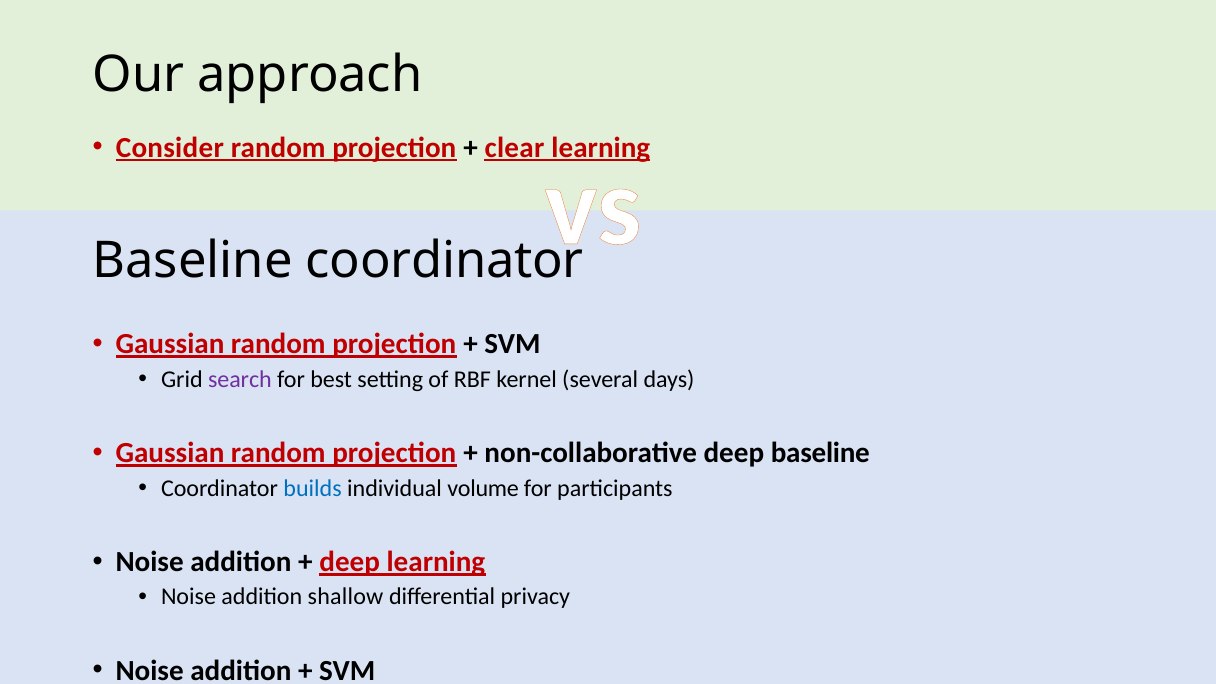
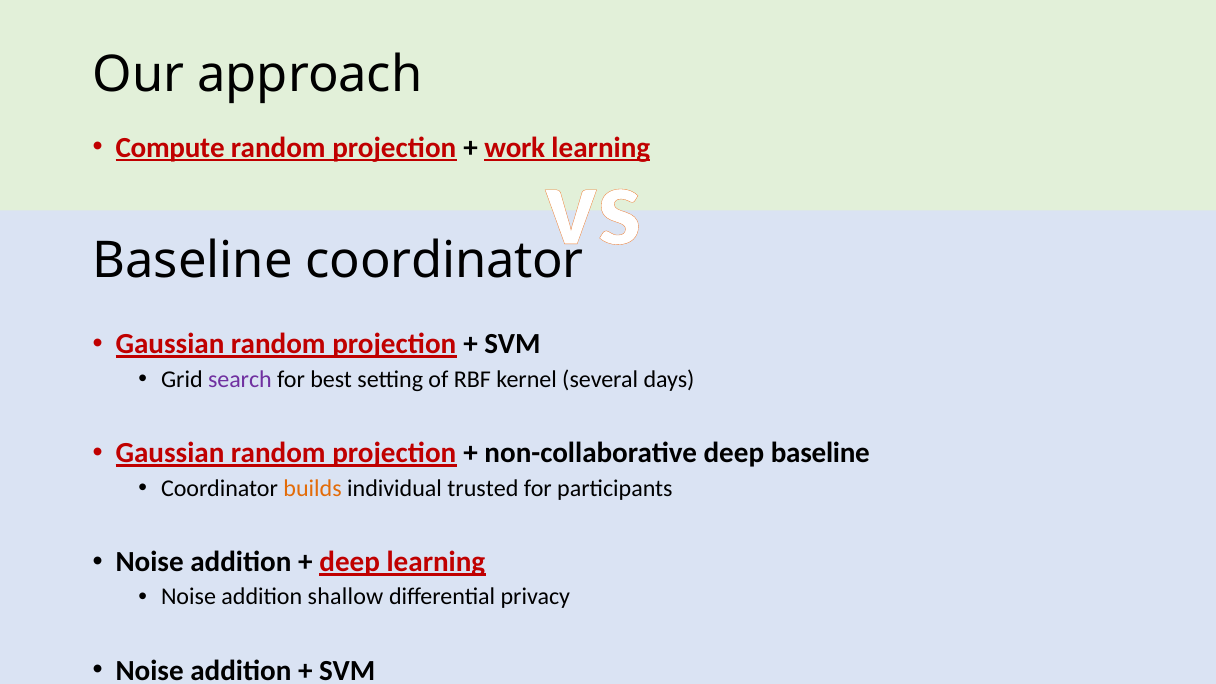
Consider: Consider -> Compute
clear: clear -> work
builds colour: blue -> orange
volume: volume -> trusted
